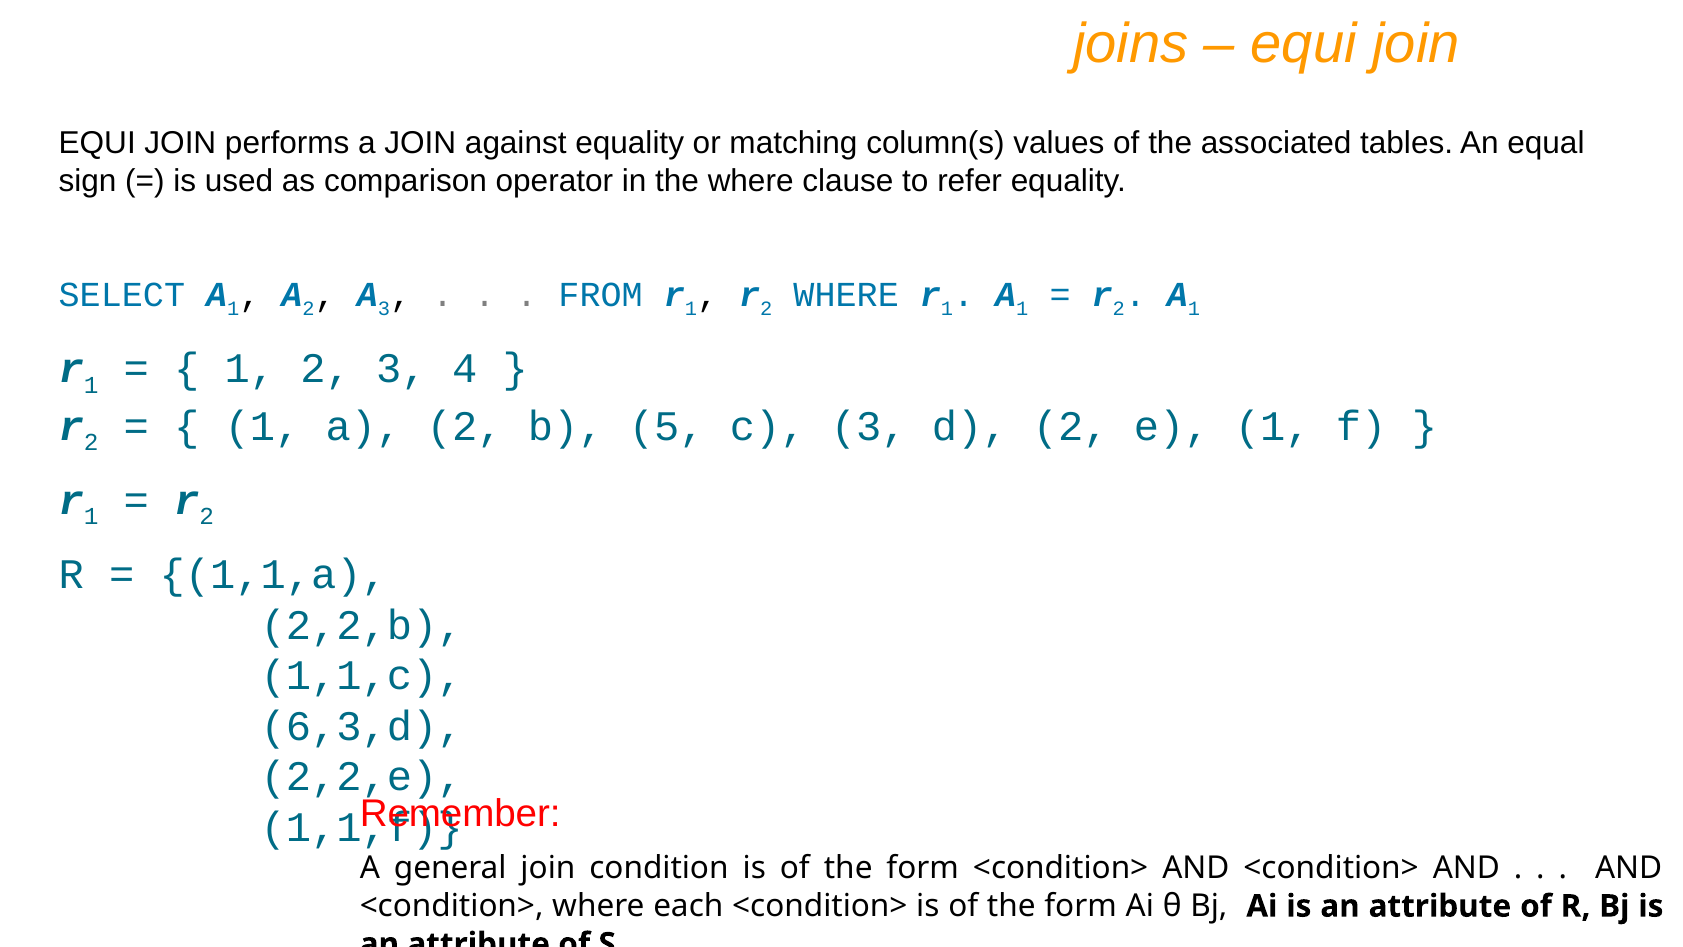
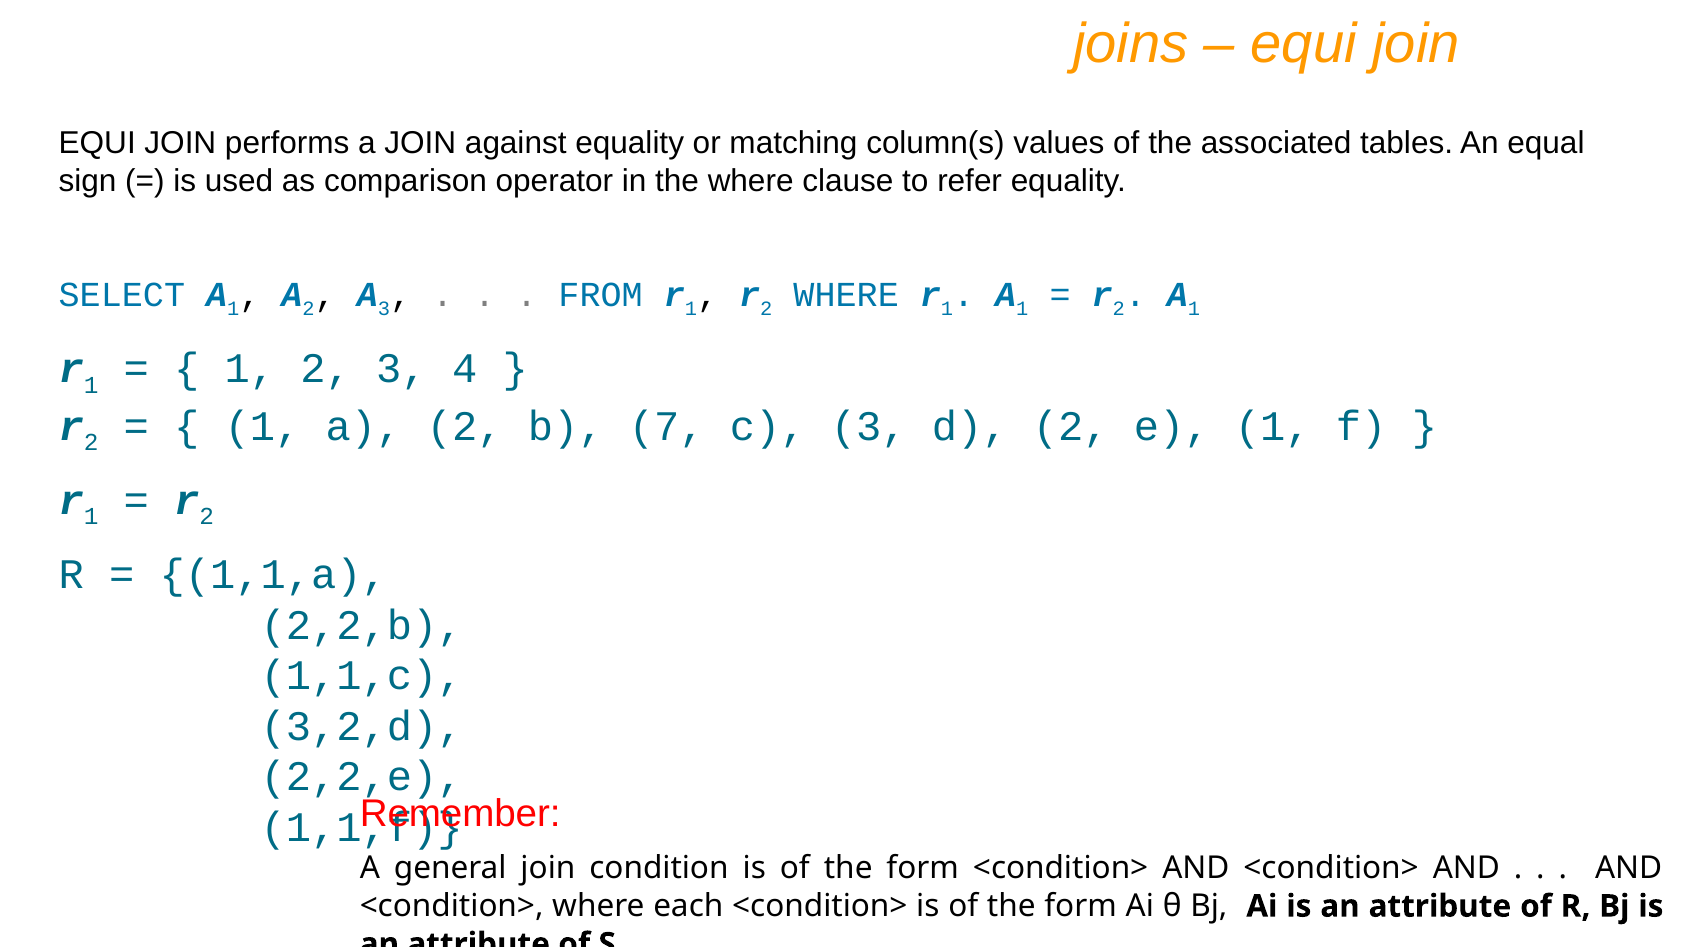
5: 5 -> 7
6,3,d: 6,3,d -> 3,2,d
